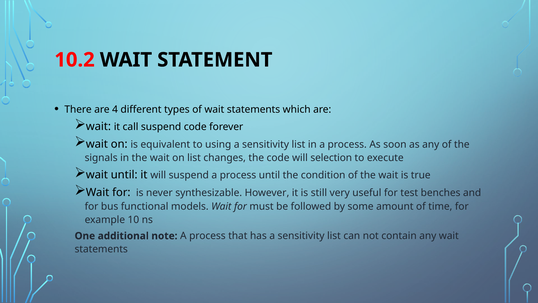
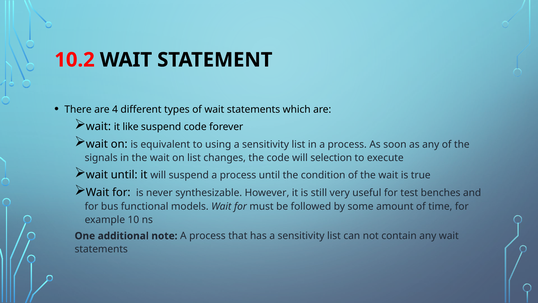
call: call -> like
